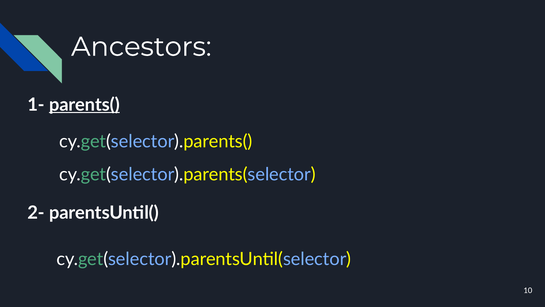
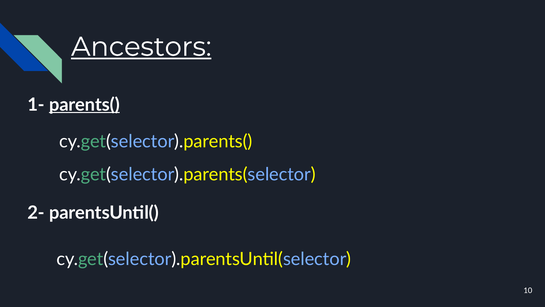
Ancestors underline: none -> present
